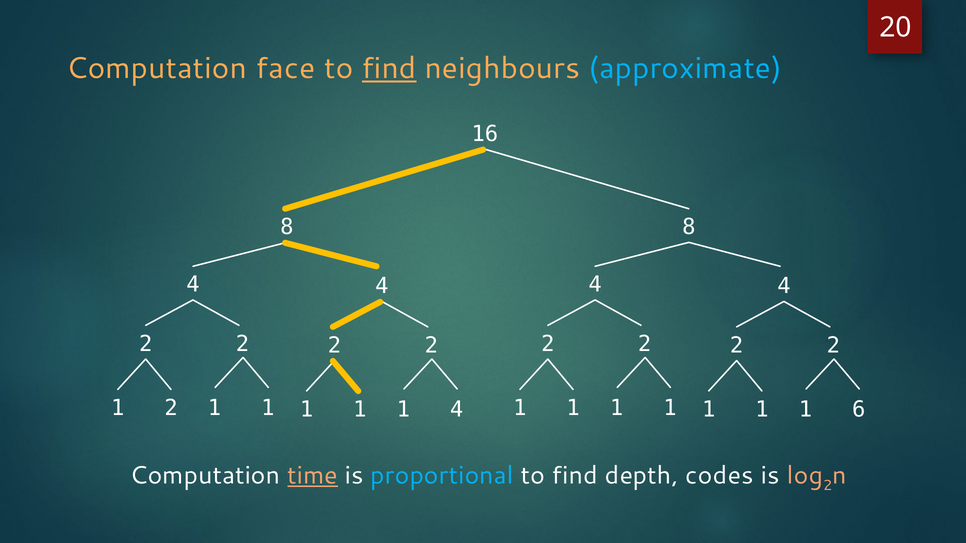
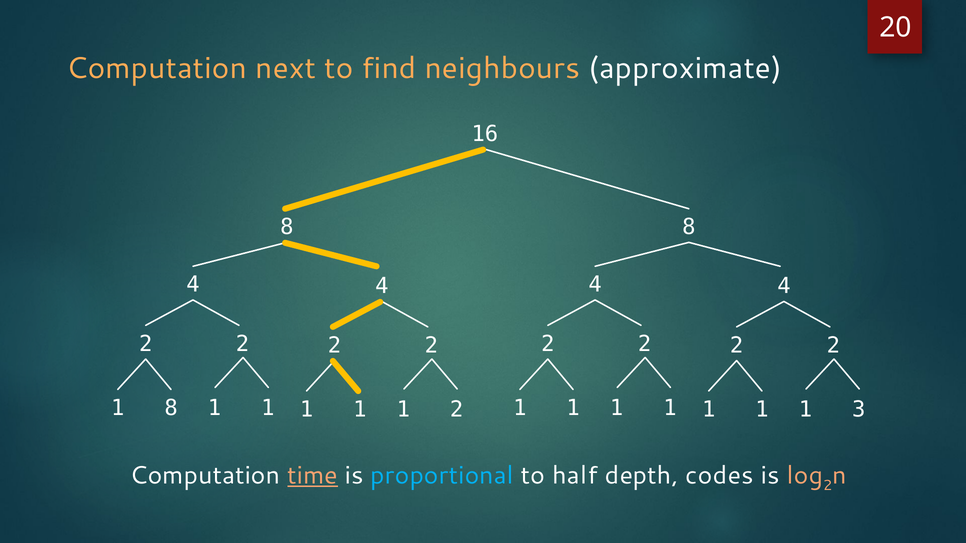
face: face -> next
find at (389, 68) underline: present -> none
approximate colour: light blue -> white
2 at (171, 408): 2 -> 8
4 at (457, 410): 4 -> 2
6: 6 -> 3
find at (575, 476): find -> half
